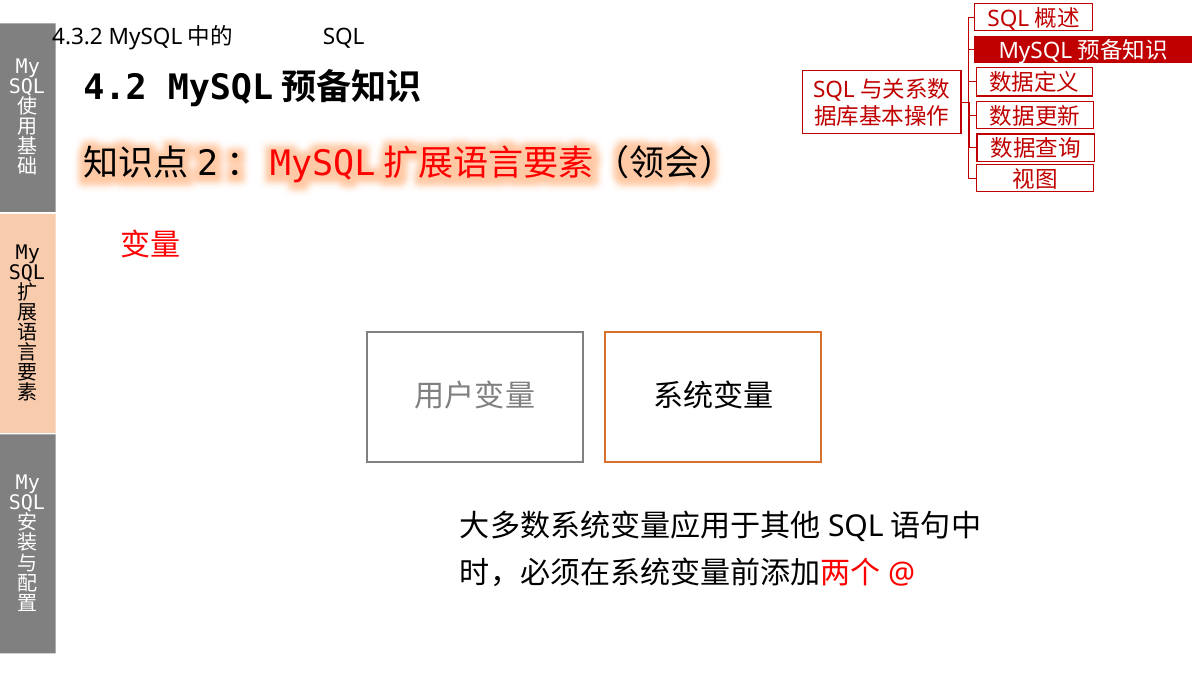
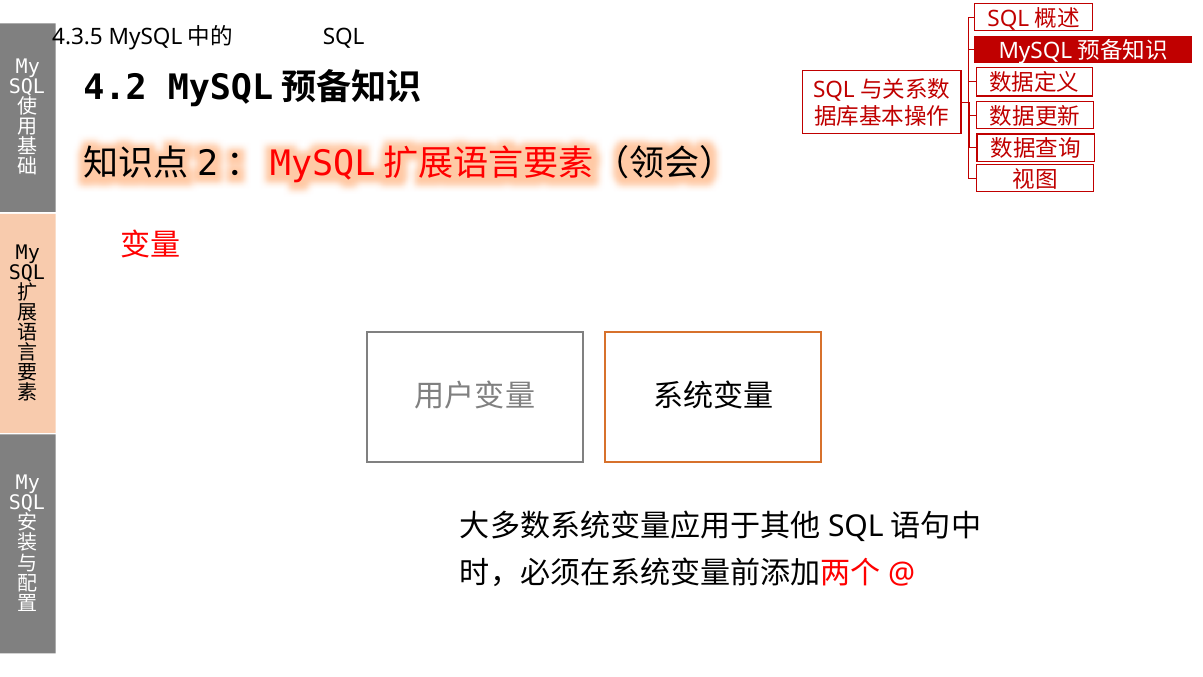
4.3.2: 4.3.2 -> 4.3.5
